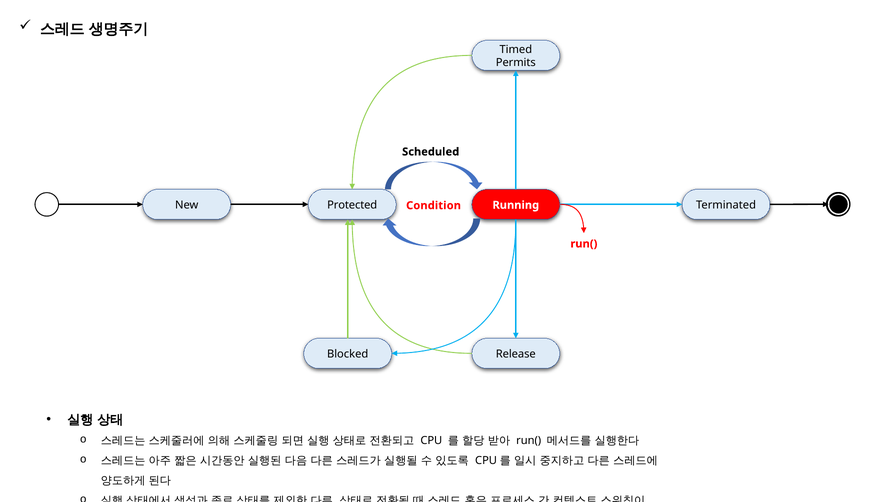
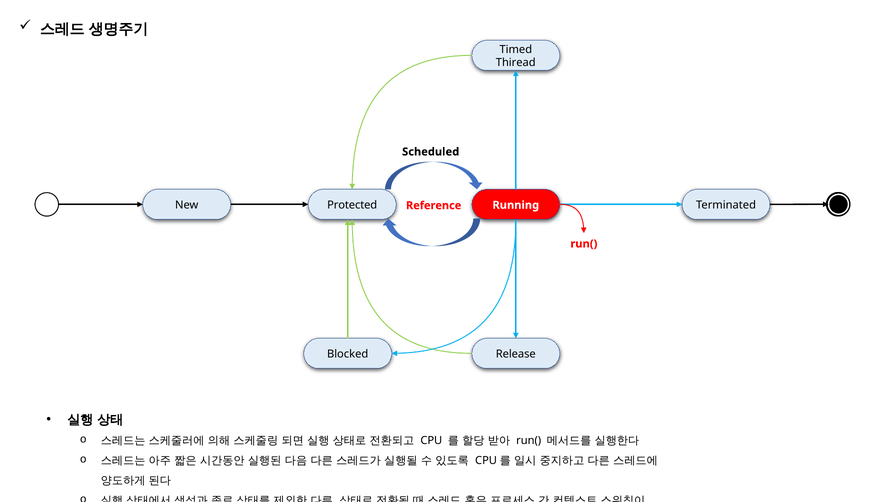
Permits: Permits -> Thiread
Condition: Condition -> Reference
